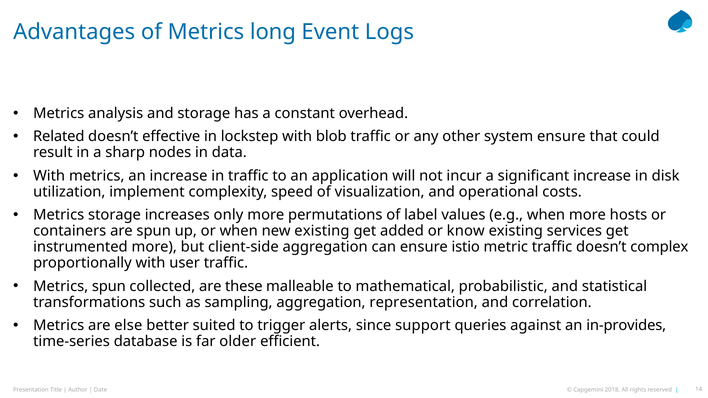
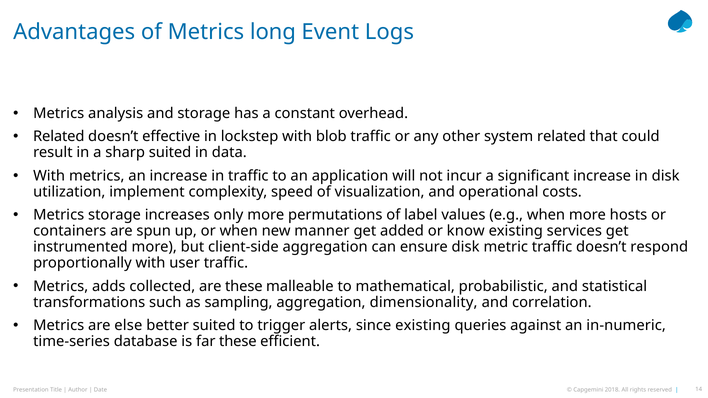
system ensure: ensure -> related
sharp nodes: nodes -> suited
new existing: existing -> manner
ensure istio: istio -> disk
complex: complex -> respond
Metrics spun: spun -> adds
representation: representation -> dimensionality
since support: support -> existing
in-provides: in-provides -> in-numeric
far older: older -> these
